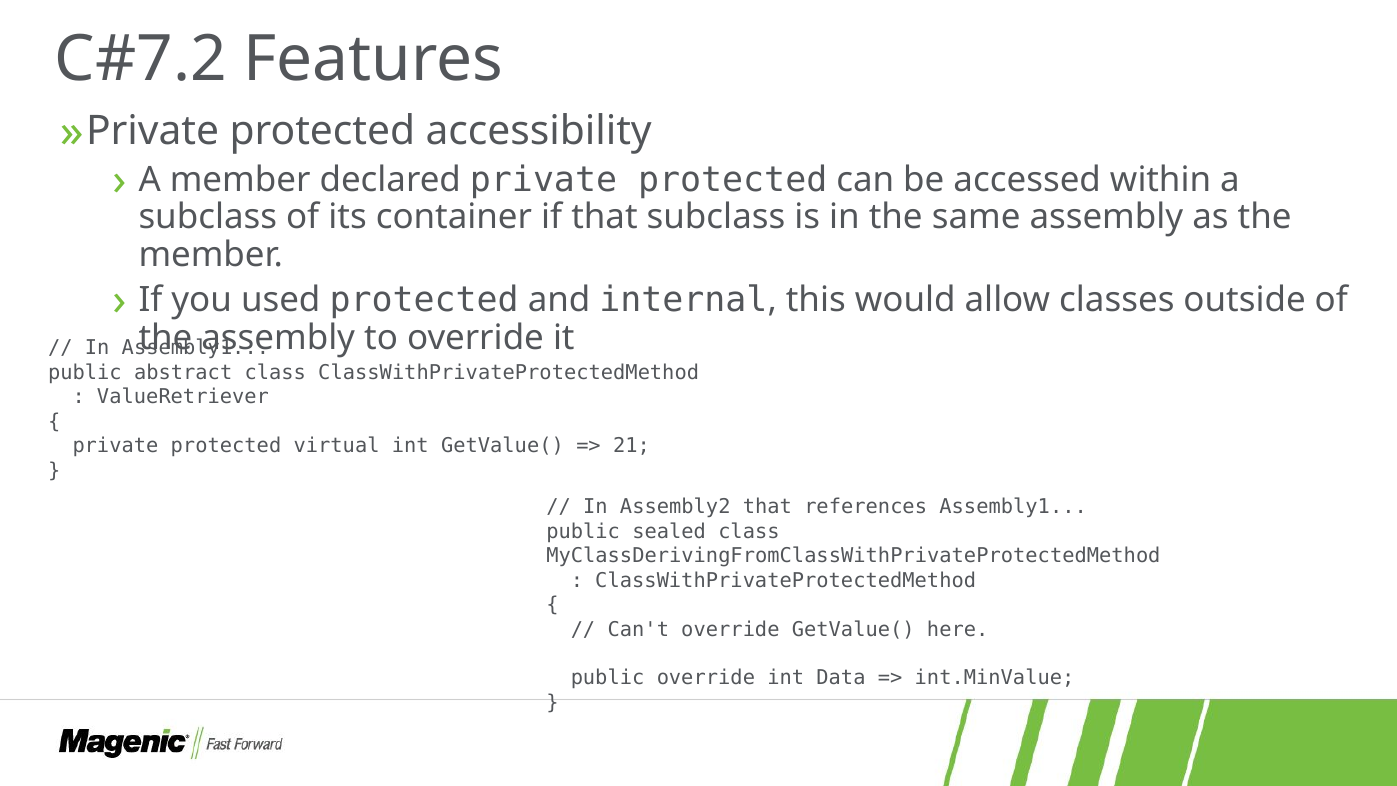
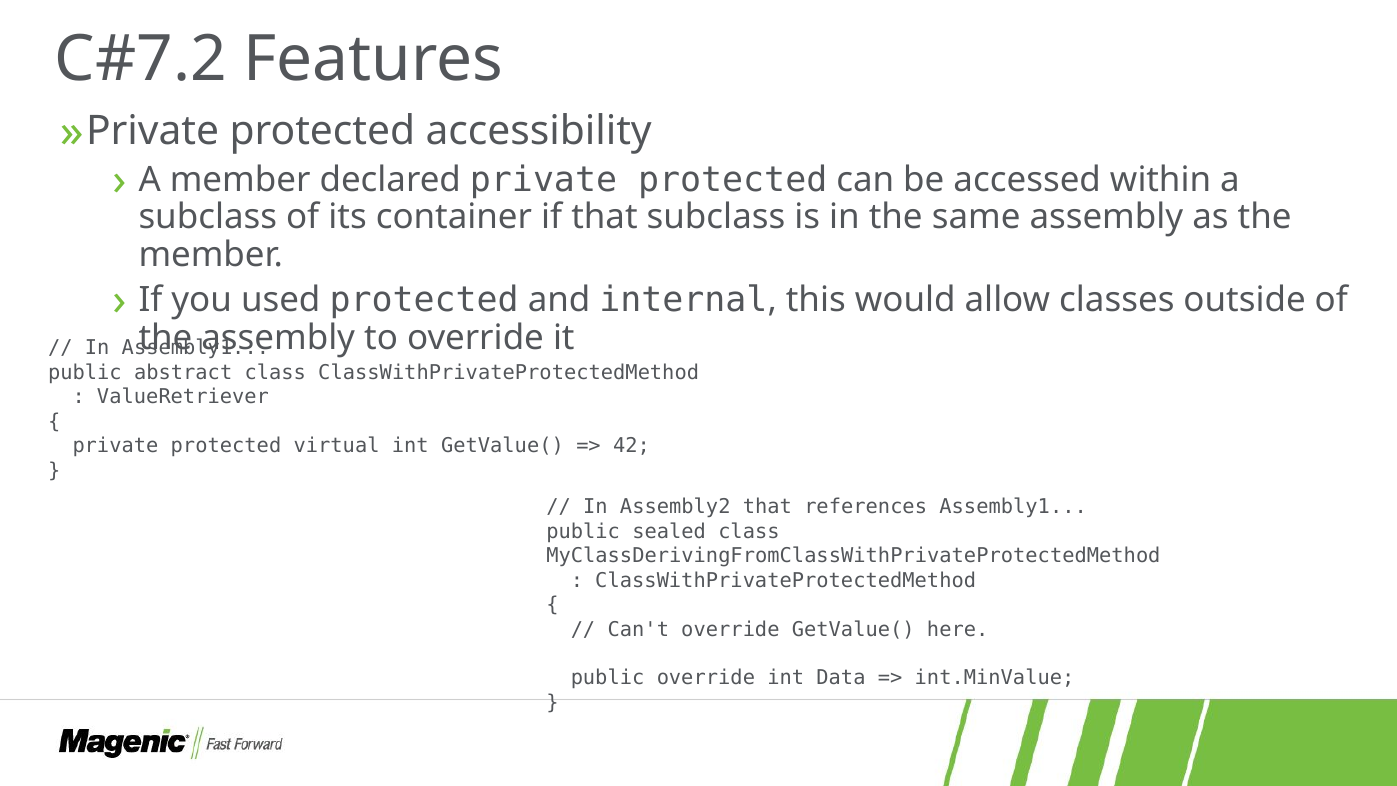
21: 21 -> 42
